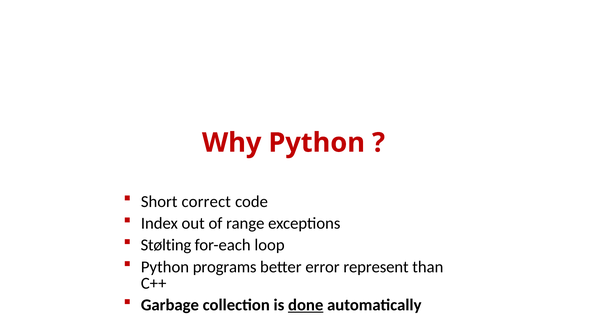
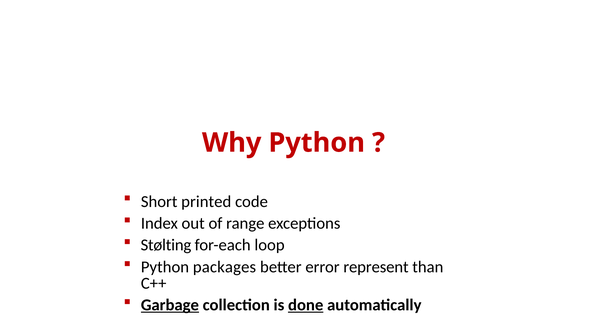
correct: correct -> printed
programs: programs -> packages
Garbage underline: none -> present
